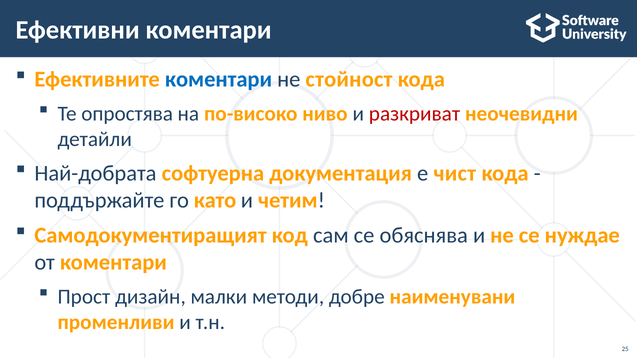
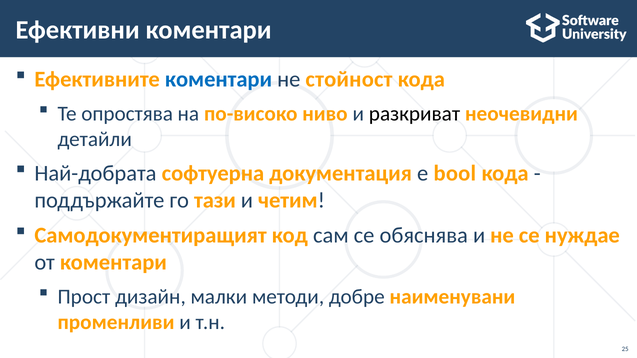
разкриват colour: red -> black
чист: чист -> bool
като: като -> тази
